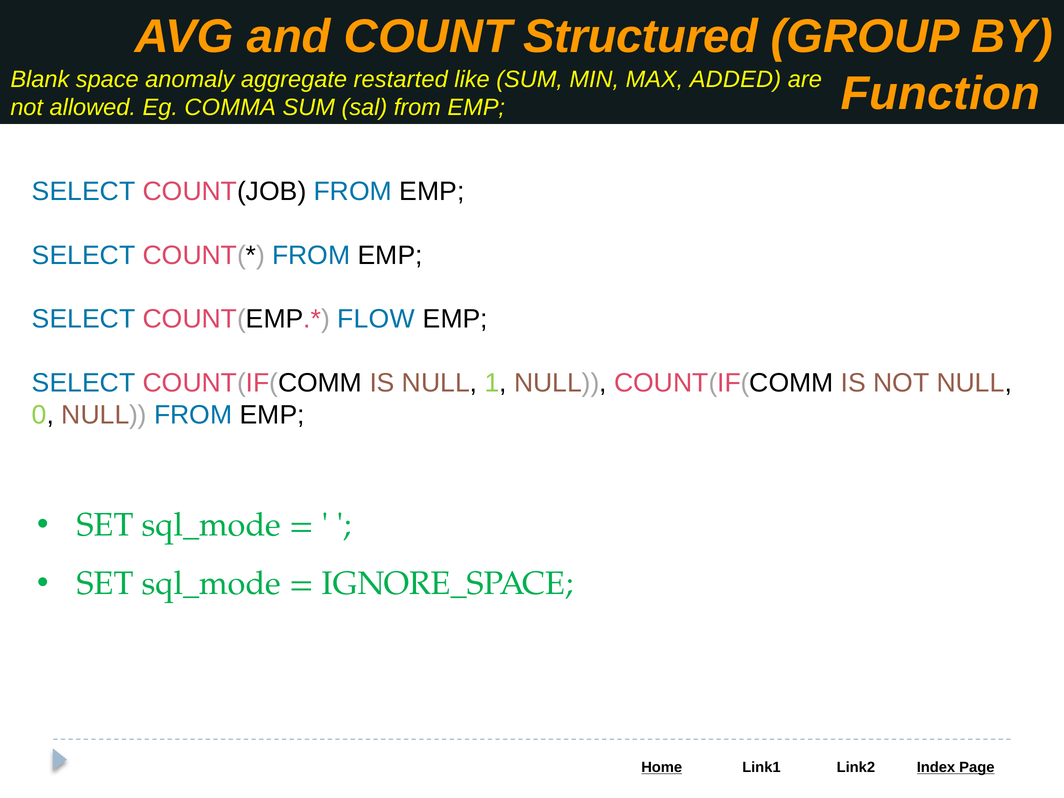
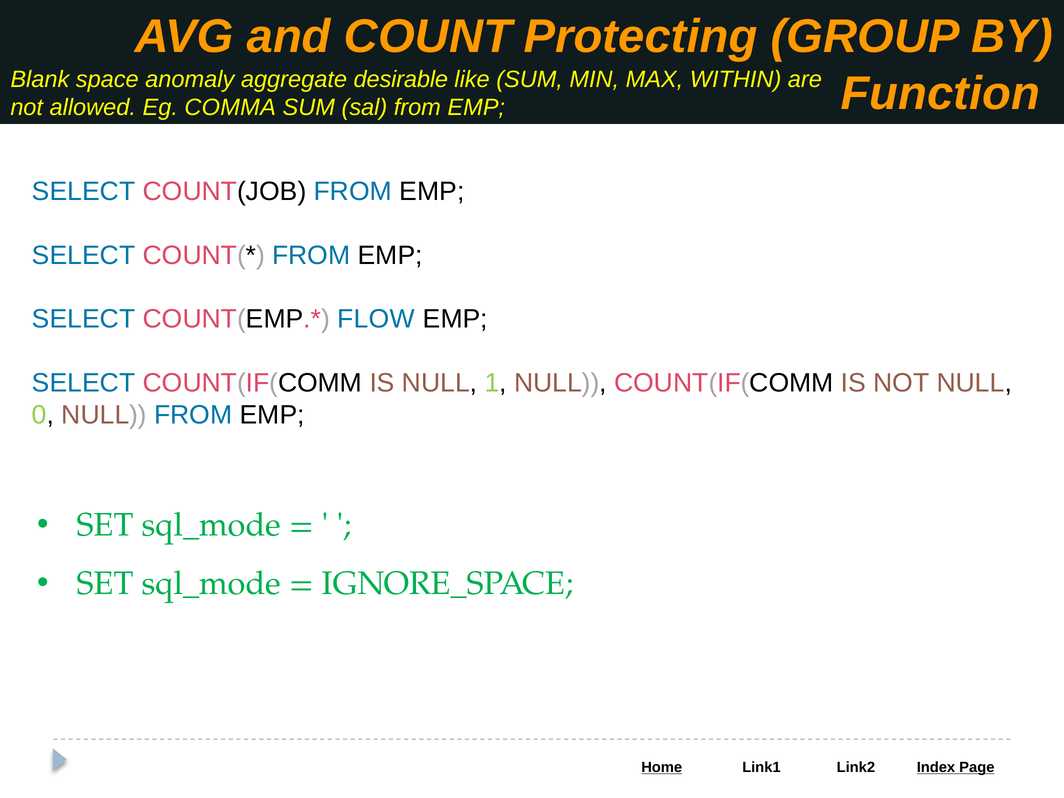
Structured: Structured -> Protecting
restarted: restarted -> desirable
ADDED: ADDED -> WITHIN
